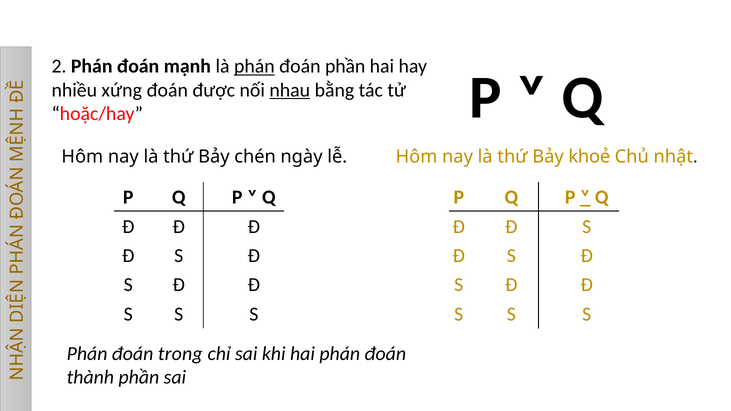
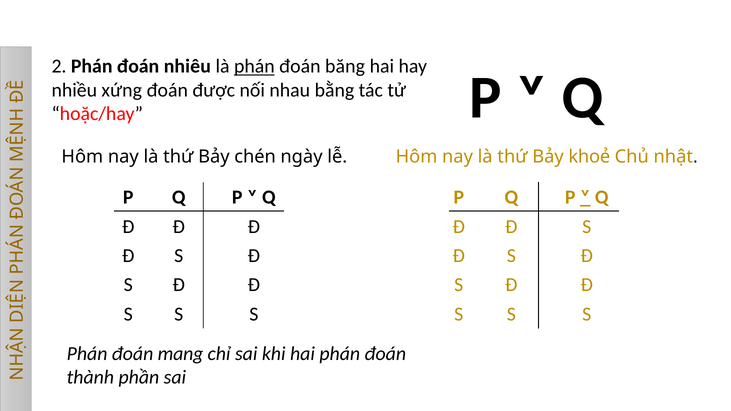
mạnh: mạnh -> nhiêu
đoán phần: phần -> băng
nhau underline: present -> none
trong: trong -> mang
